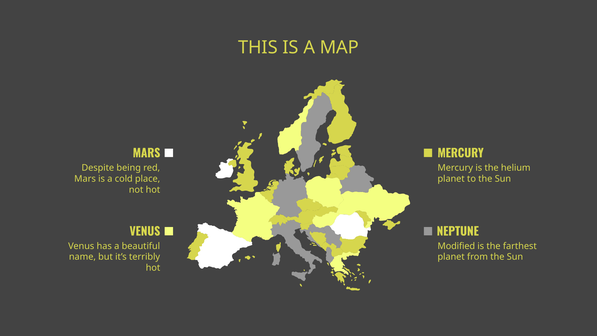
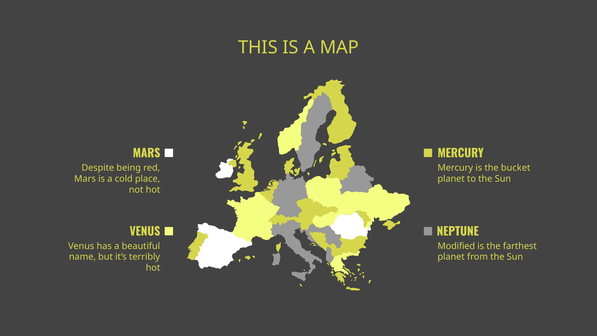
helium: helium -> bucket
